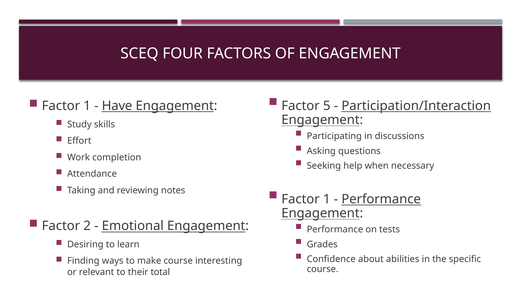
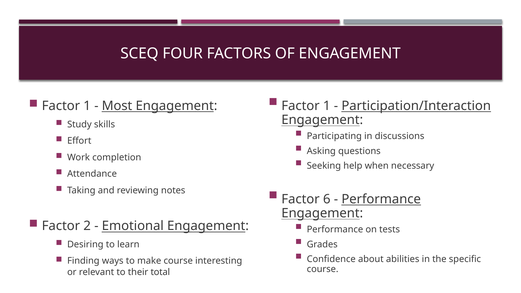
5 at (327, 106): 5 -> 1
Have: Have -> Most
1 at (327, 199): 1 -> 6
